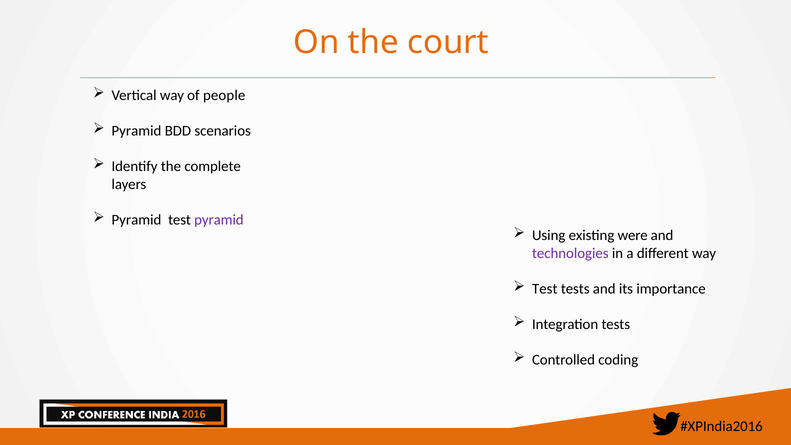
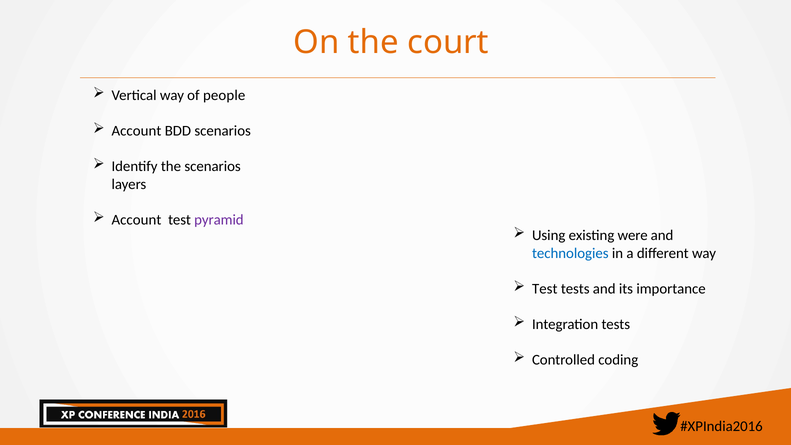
Pyramid at (136, 131): Pyramid -> Account
the complete: complete -> scenarios
Pyramid at (136, 220): Pyramid -> Account
technologies colour: purple -> blue
